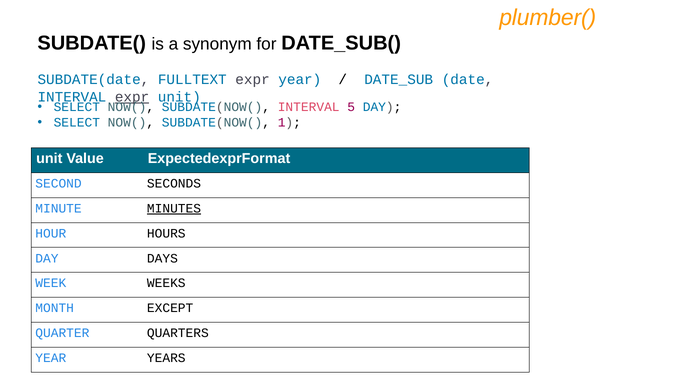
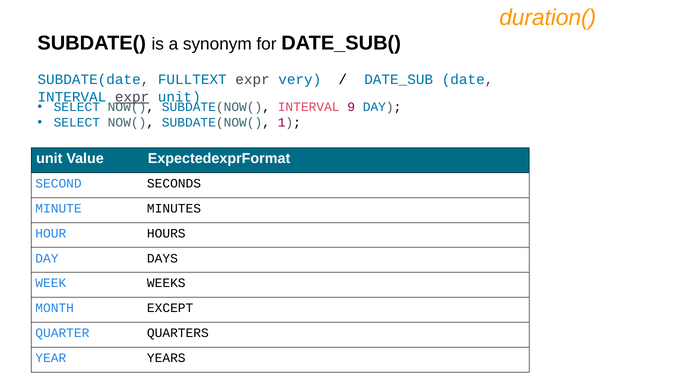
plumber(: plumber( -> duration(
expr year: year -> very
5: 5 -> 9
MINUTES underline: present -> none
